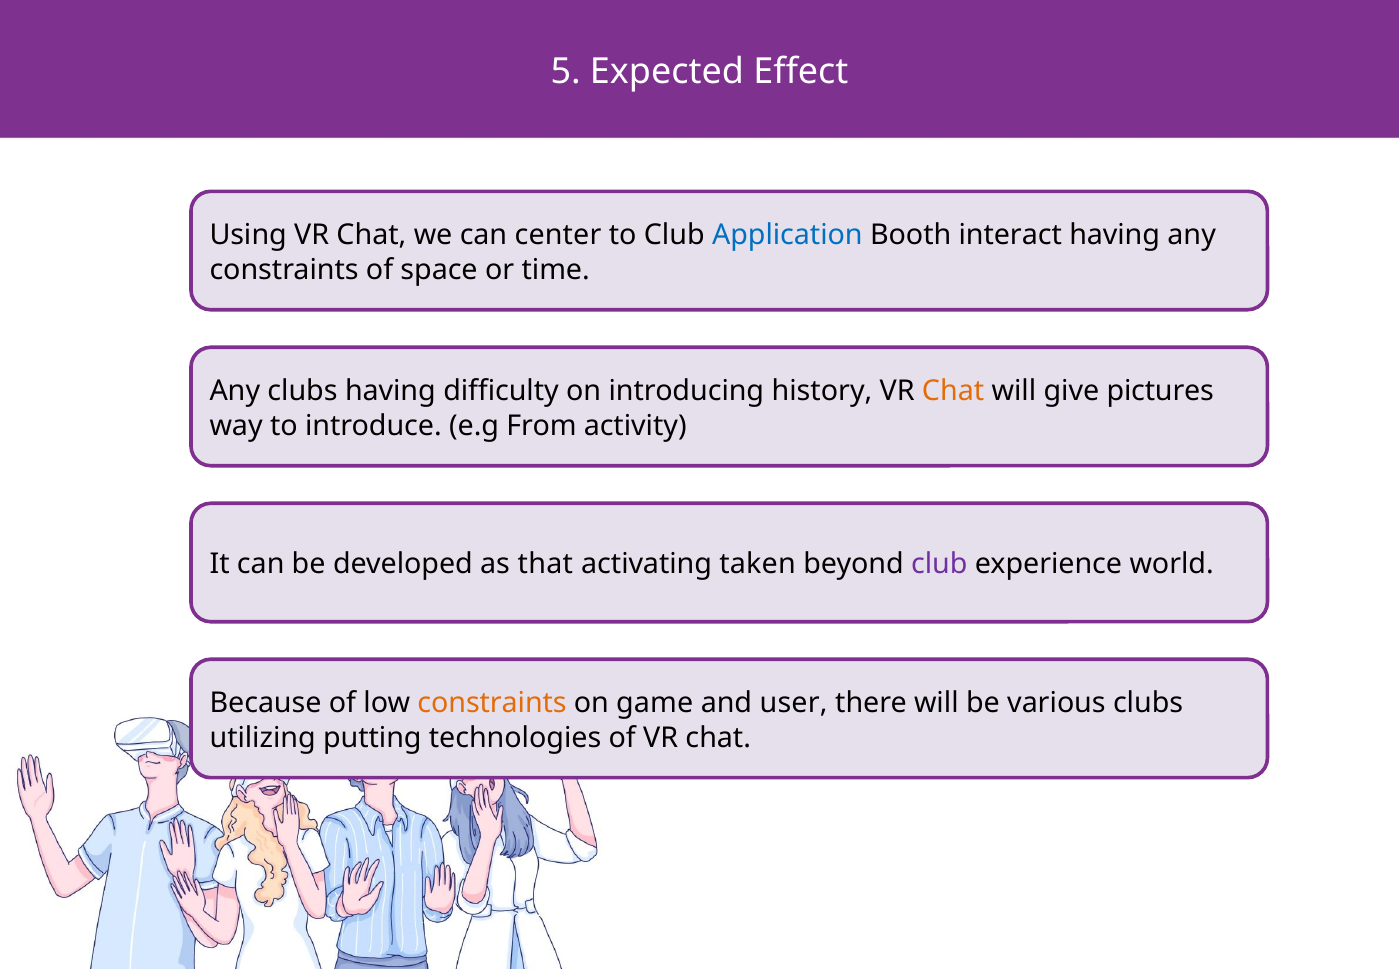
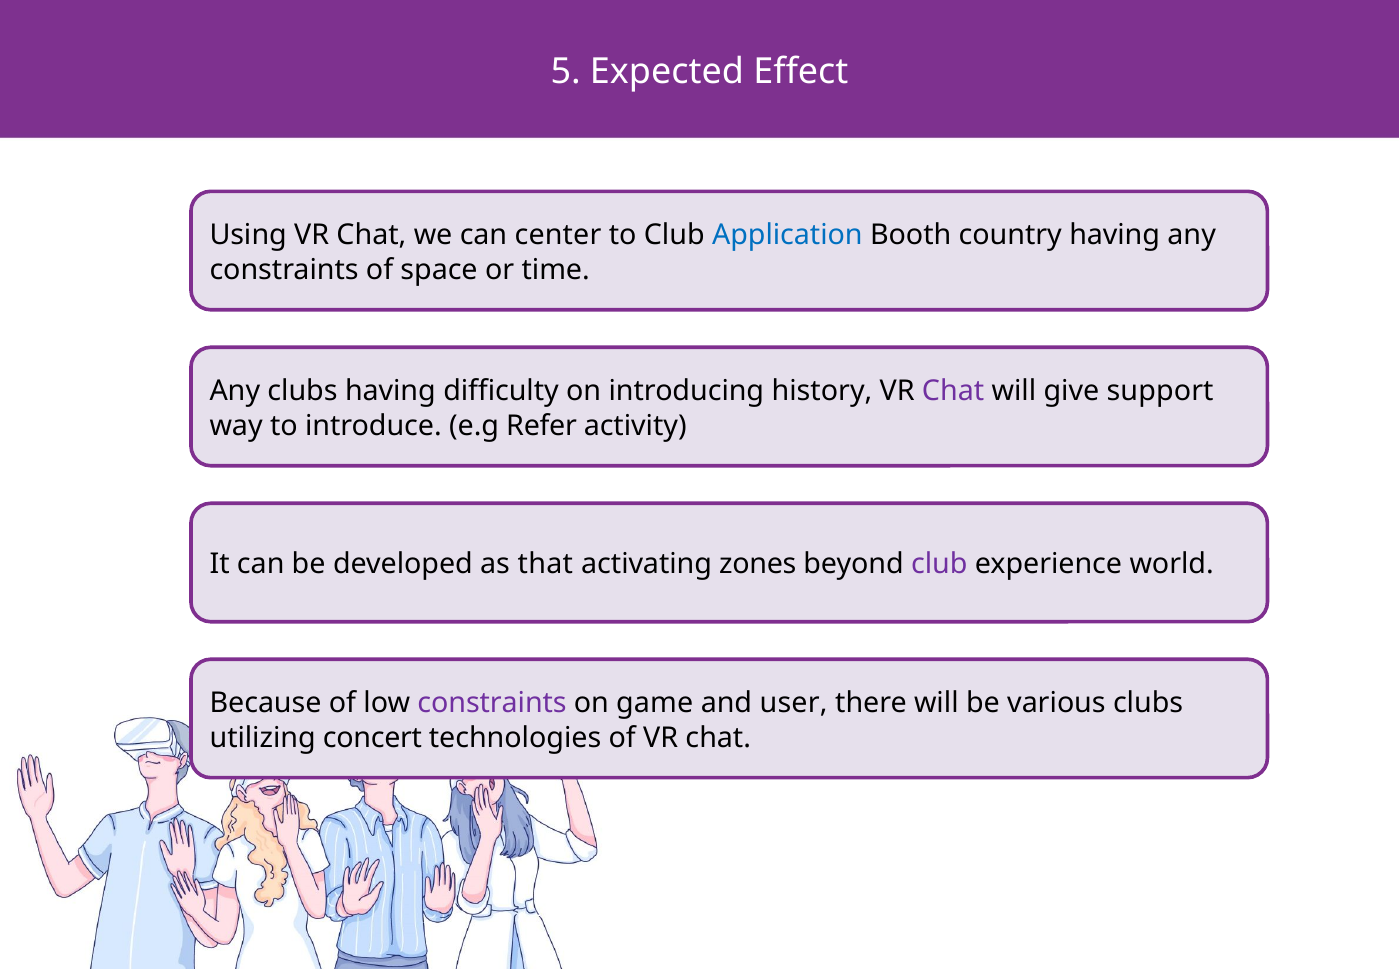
interact: interact -> country
Chat at (953, 391) colour: orange -> purple
pictures: pictures -> support
From: From -> Refer
taken: taken -> zones
constraints at (492, 703) colour: orange -> purple
putting: putting -> concert
